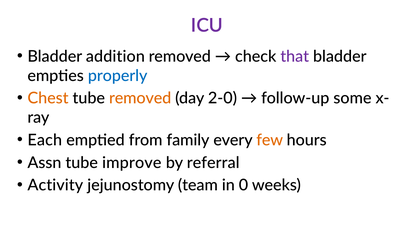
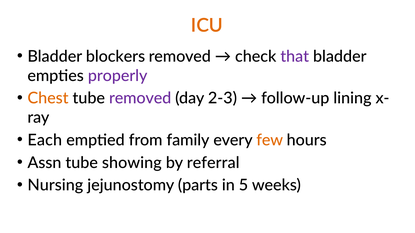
ICU colour: purple -> orange
addition: addition -> blockers
properly colour: blue -> purple
removed at (140, 98) colour: orange -> purple
2-0: 2-0 -> 2-3
some: some -> lining
improve: improve -> showing
Activity: Activity -> Nursing
team: team -> parts
0: 0 -> 5
